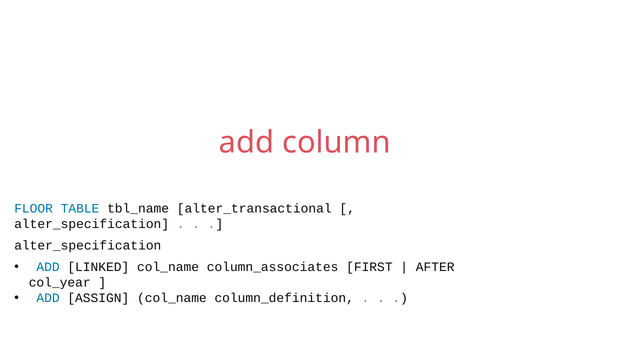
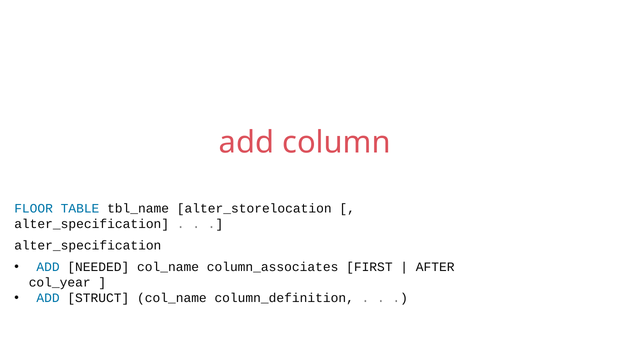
alter_transactional: alter_transactional -> alter_storelocation
LINKED: LINKED -> NEEDED
ASSIGN: ASSIGN -> STRUCT
